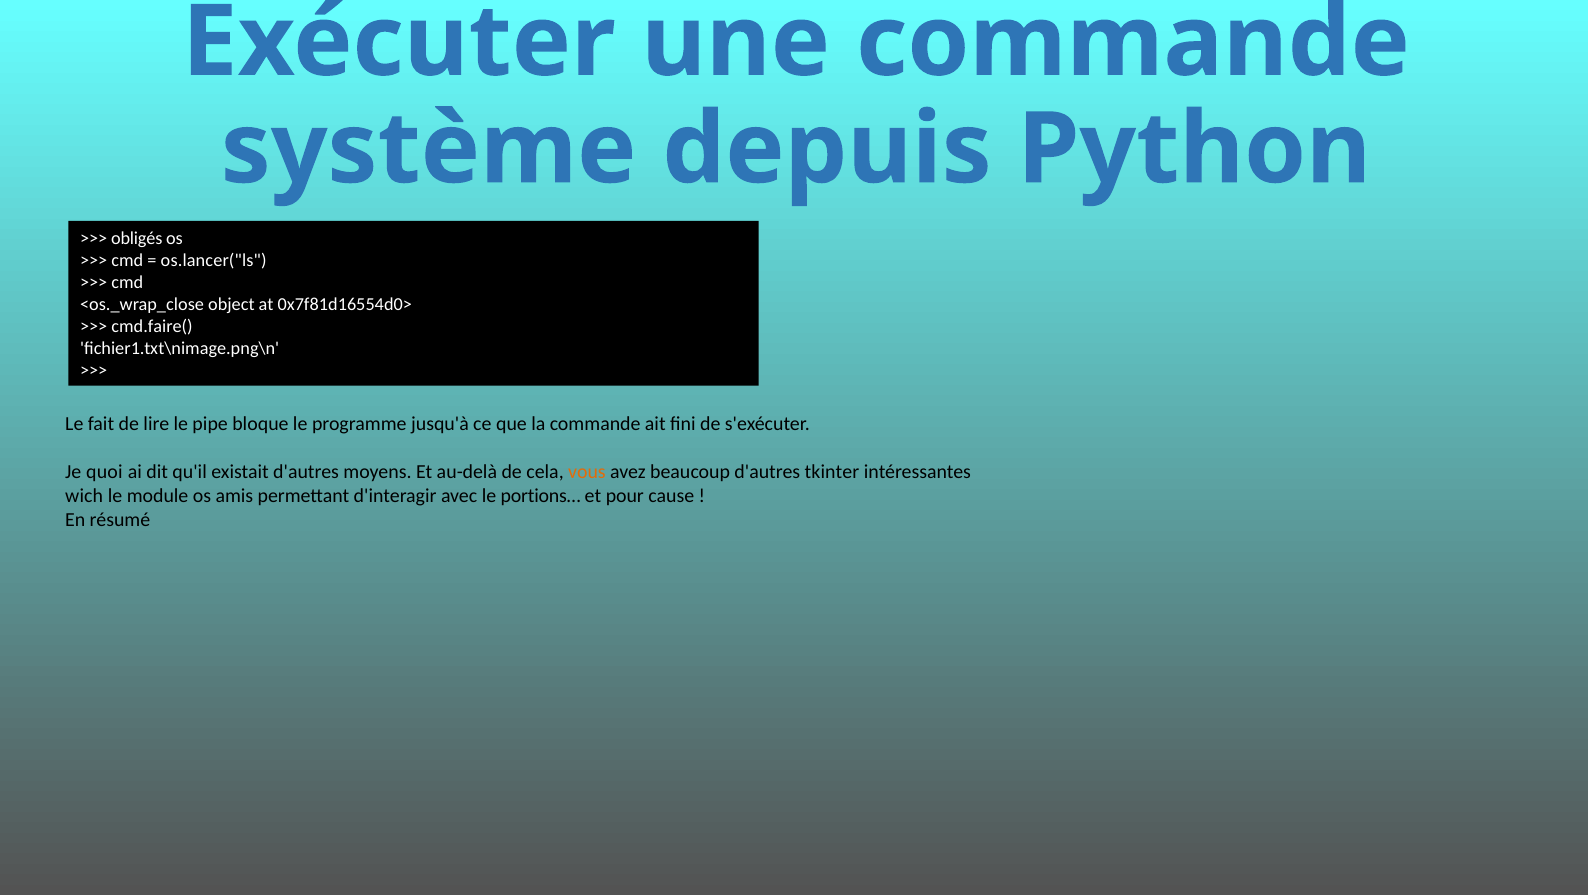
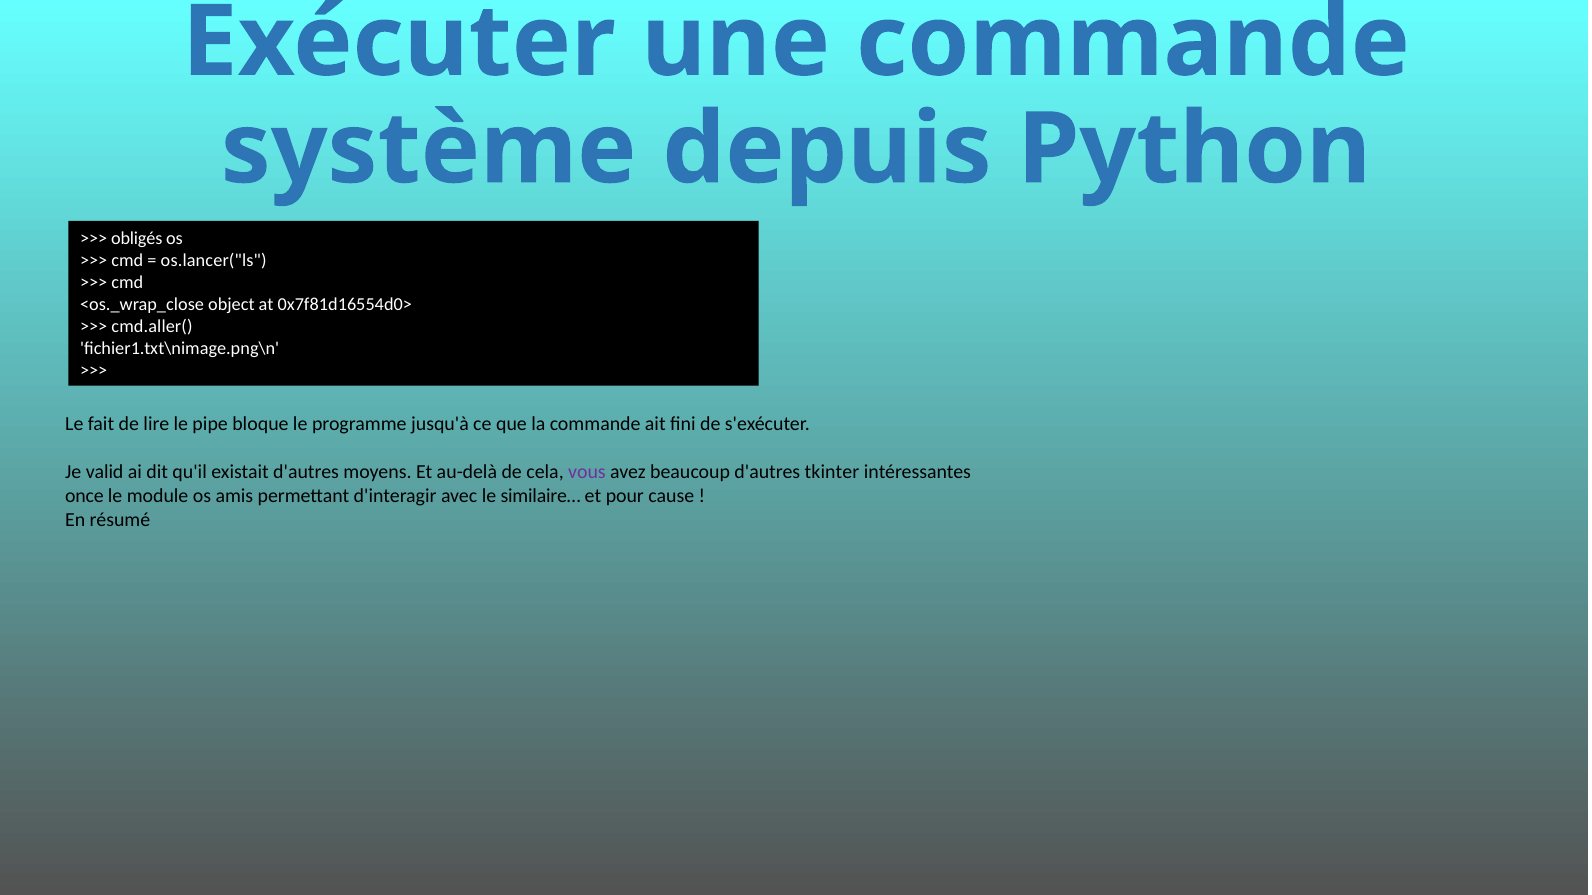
cmd.faire(: cmd.faire( -> cmd.aller(
quoi: quoi -> valid
vous colour: orange -> purple
wich: wich -> once
portions…: portions… -> similaire…
